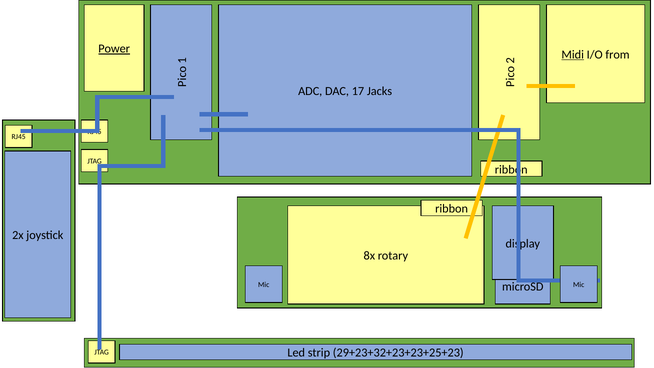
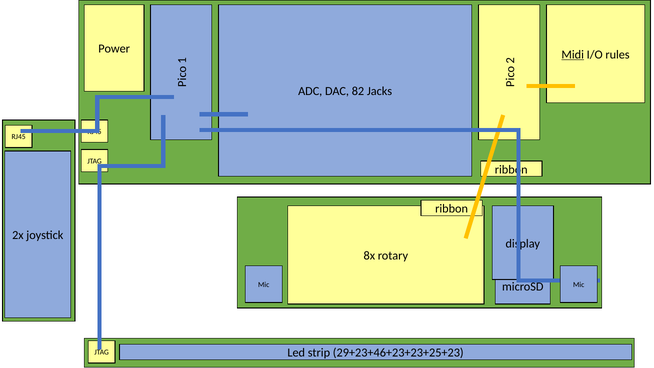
Power underline: present -> none
from: from -> rules
17: 17 -> 82
29+23+32+23+23+25+23: 29+23+32+23+23+25+23 -> 29+23+46+23+23+25+23
